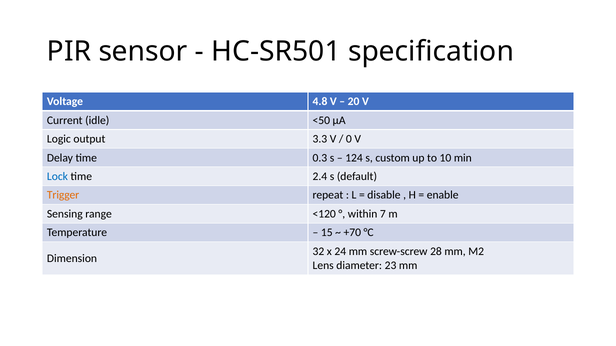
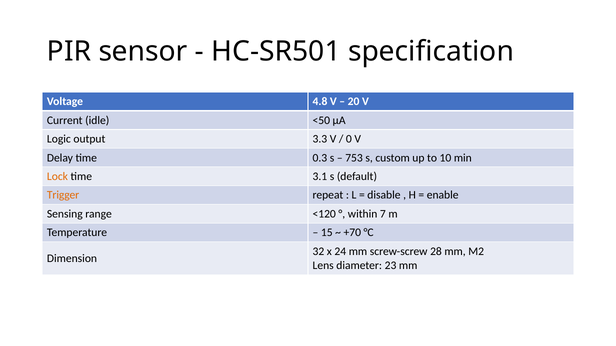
124: 124 -> 753
Lock colour: blue -> orange
2.4: 2.4 -> 3.1
